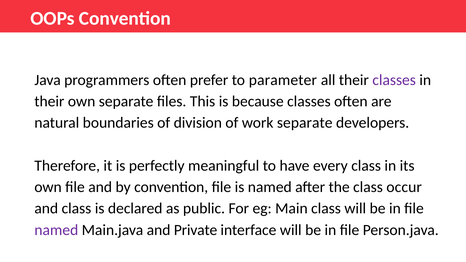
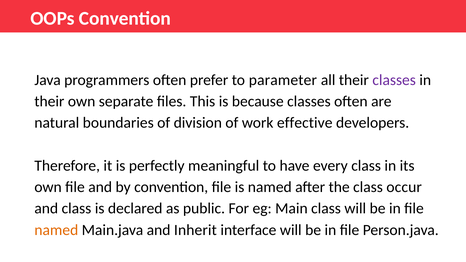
work separate: separate -> effective
named at (56, 230) colour: purple -> orange
Private: Private -> Inherit
